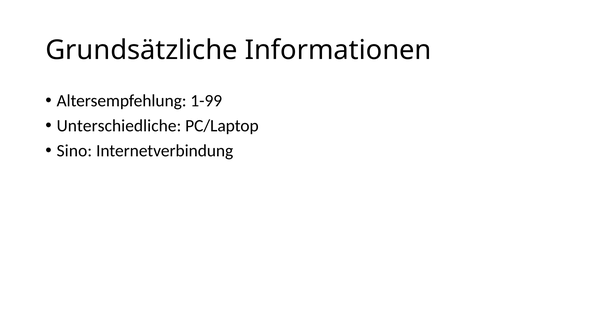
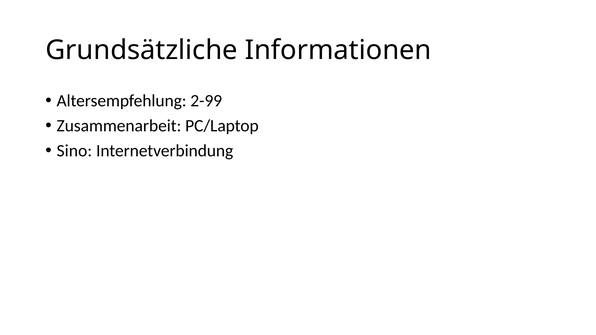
1-99: 1-99 -> 2-99
Unterschiedliche: Unterschiedliche -> Zusammenarbeit
